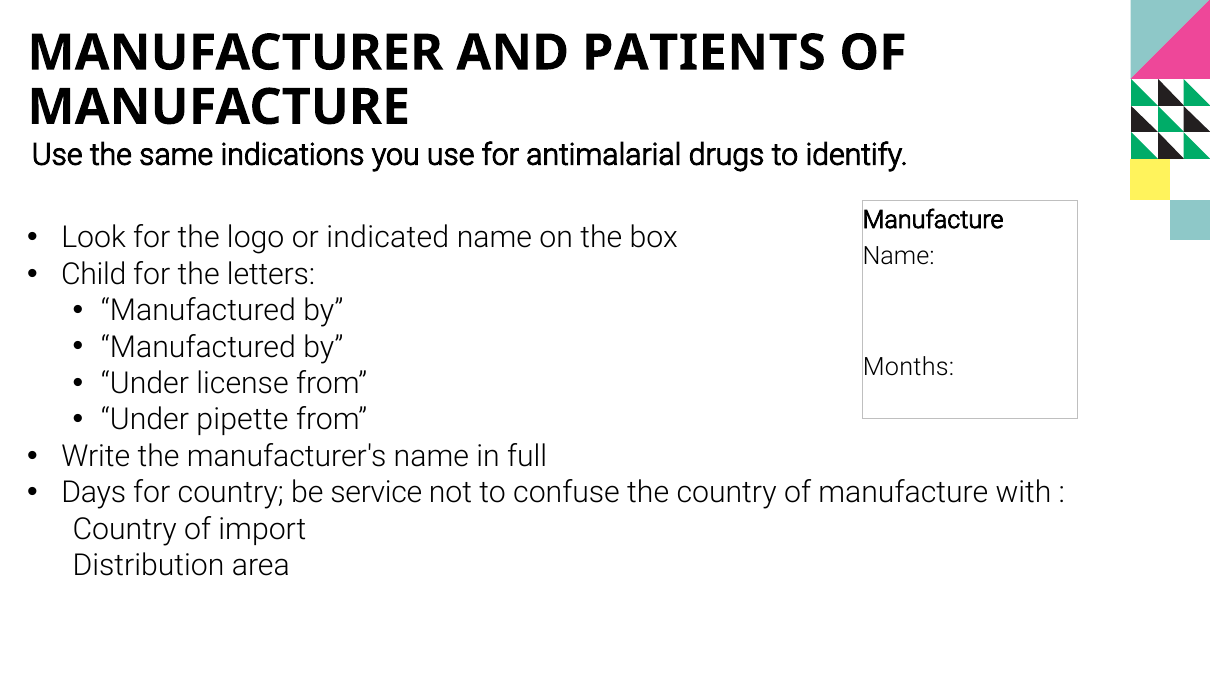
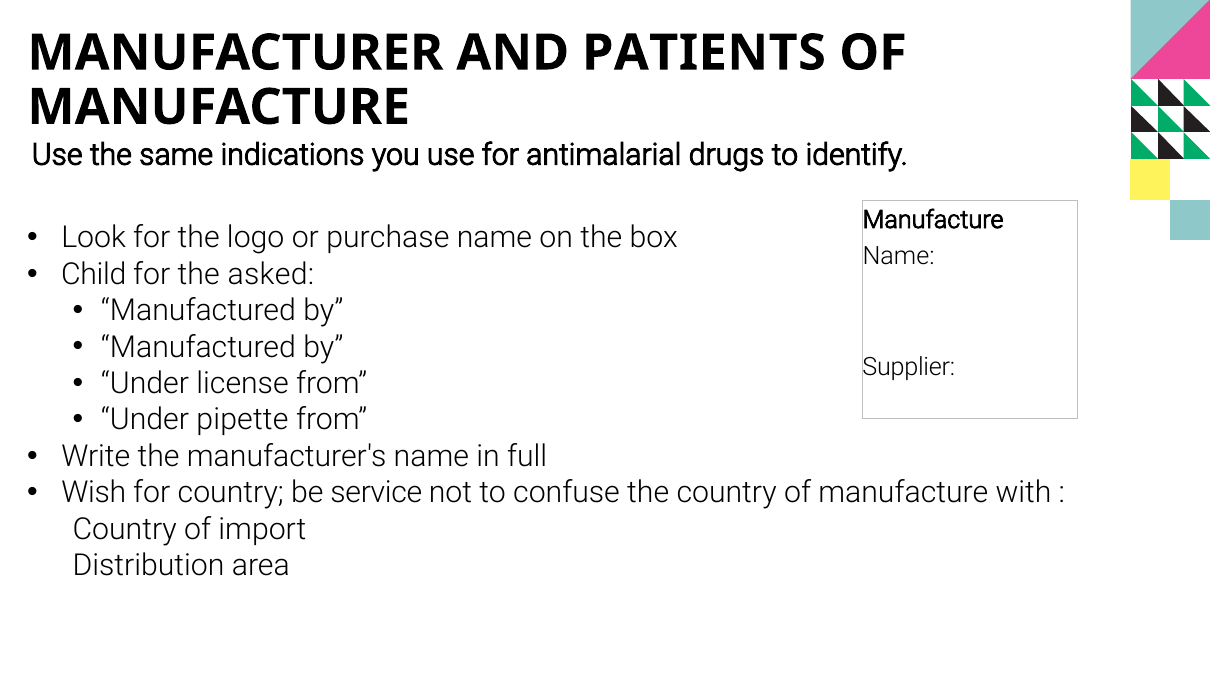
indicated: indicated -> purchase
letters: letters -> asked
Months: Months -> Supplier
Days: Days -> Wish
